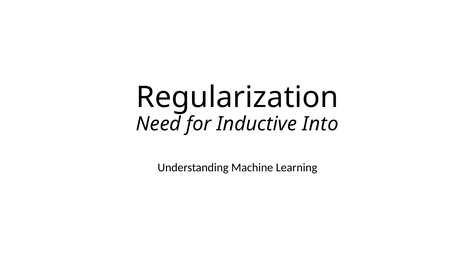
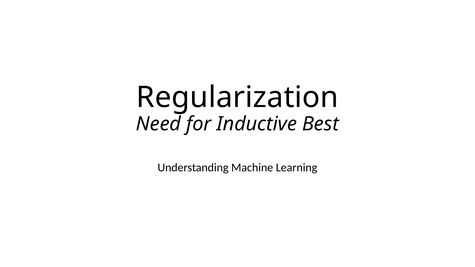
Into: Into -> Best
